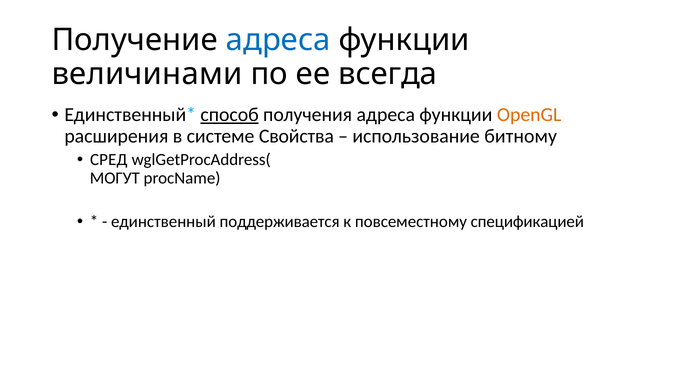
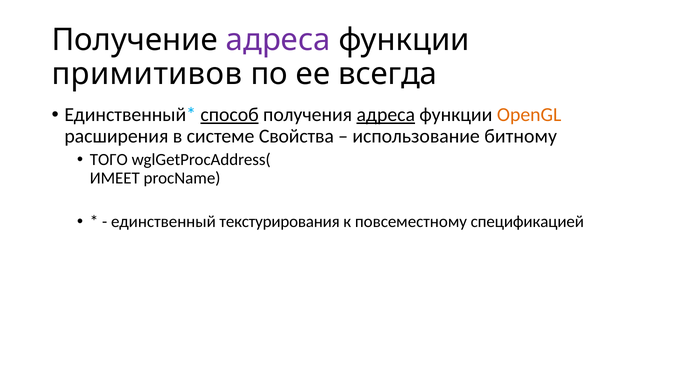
адреса at (278, 40) colour: blue -> purple
величинами: величинами -> примитивов
адреса at (386, 115) underline: none -> present
СРЕД: СРЕД -> ТОГО
МОГУТ: МОГУТ -> ИМЕЕТ
поддерживается: поддерживается -> текстурирования
